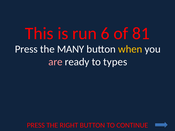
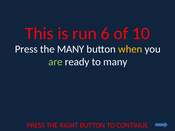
81: 81 -> 10
are colour: pink -> light green
to types: types -> many
